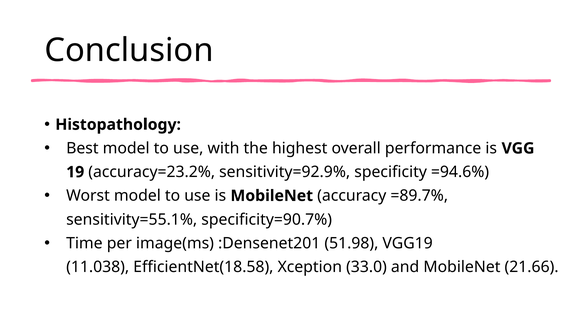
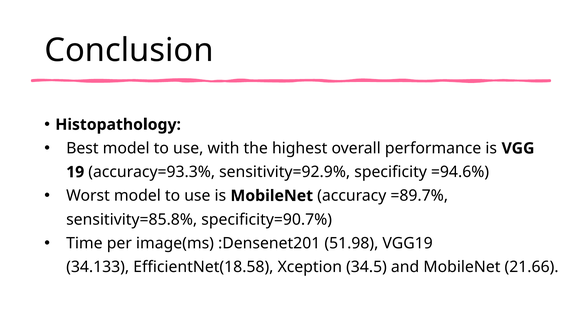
accuracy=23.2%: accuracy=23.2% -> accuracy=93.3%
sensitivity=55.1%: sensitivity=55.1% -> sensitivity=85.8%
11.038: 11.038 -> 34.133
33.0: 33.0 -> 34.5
